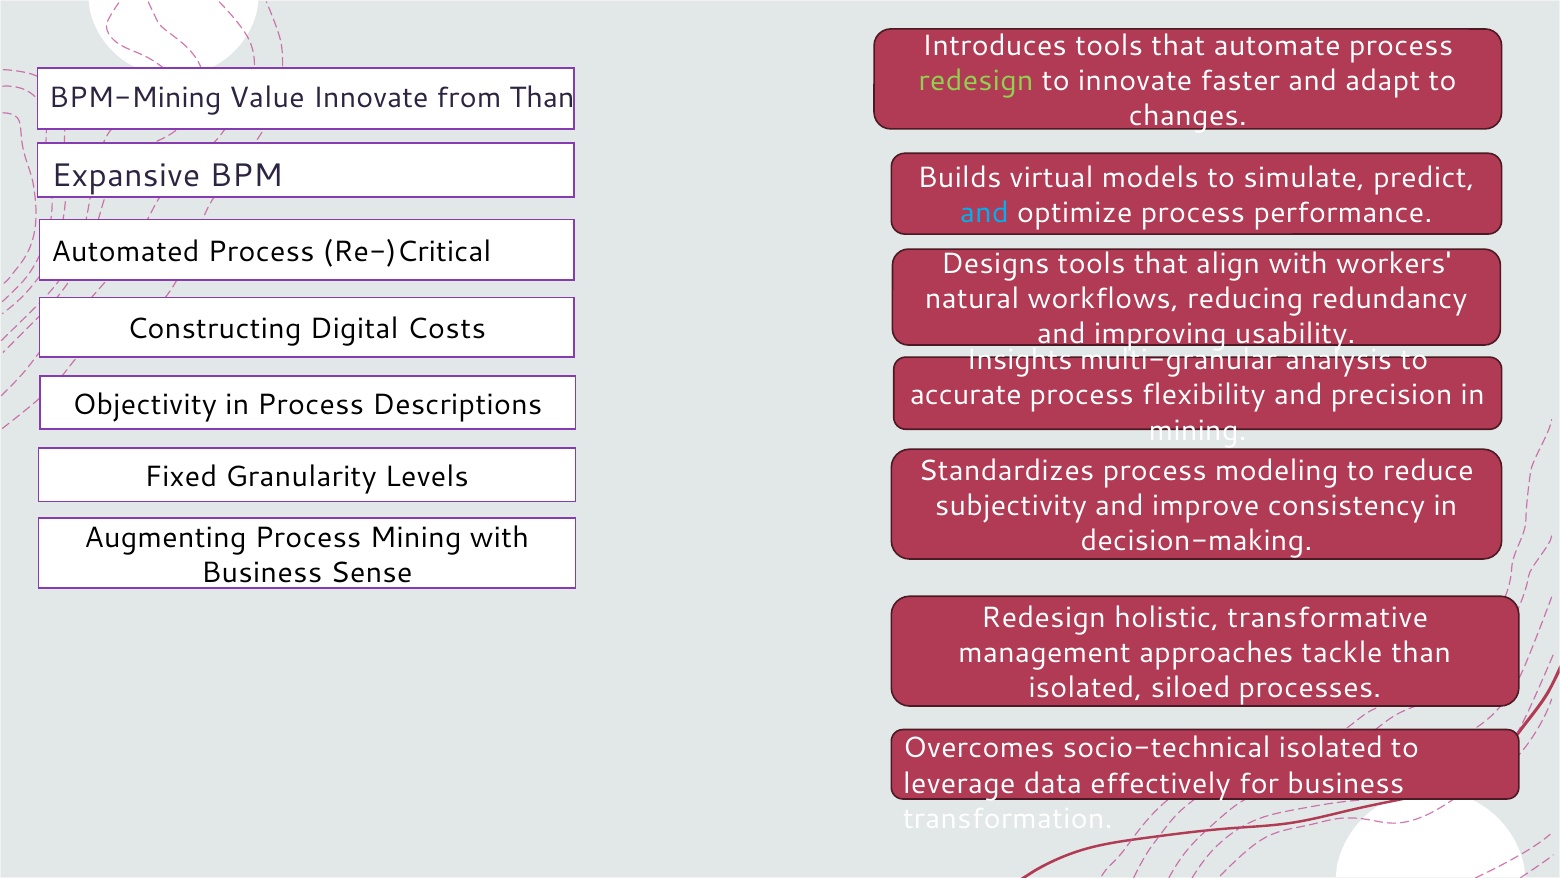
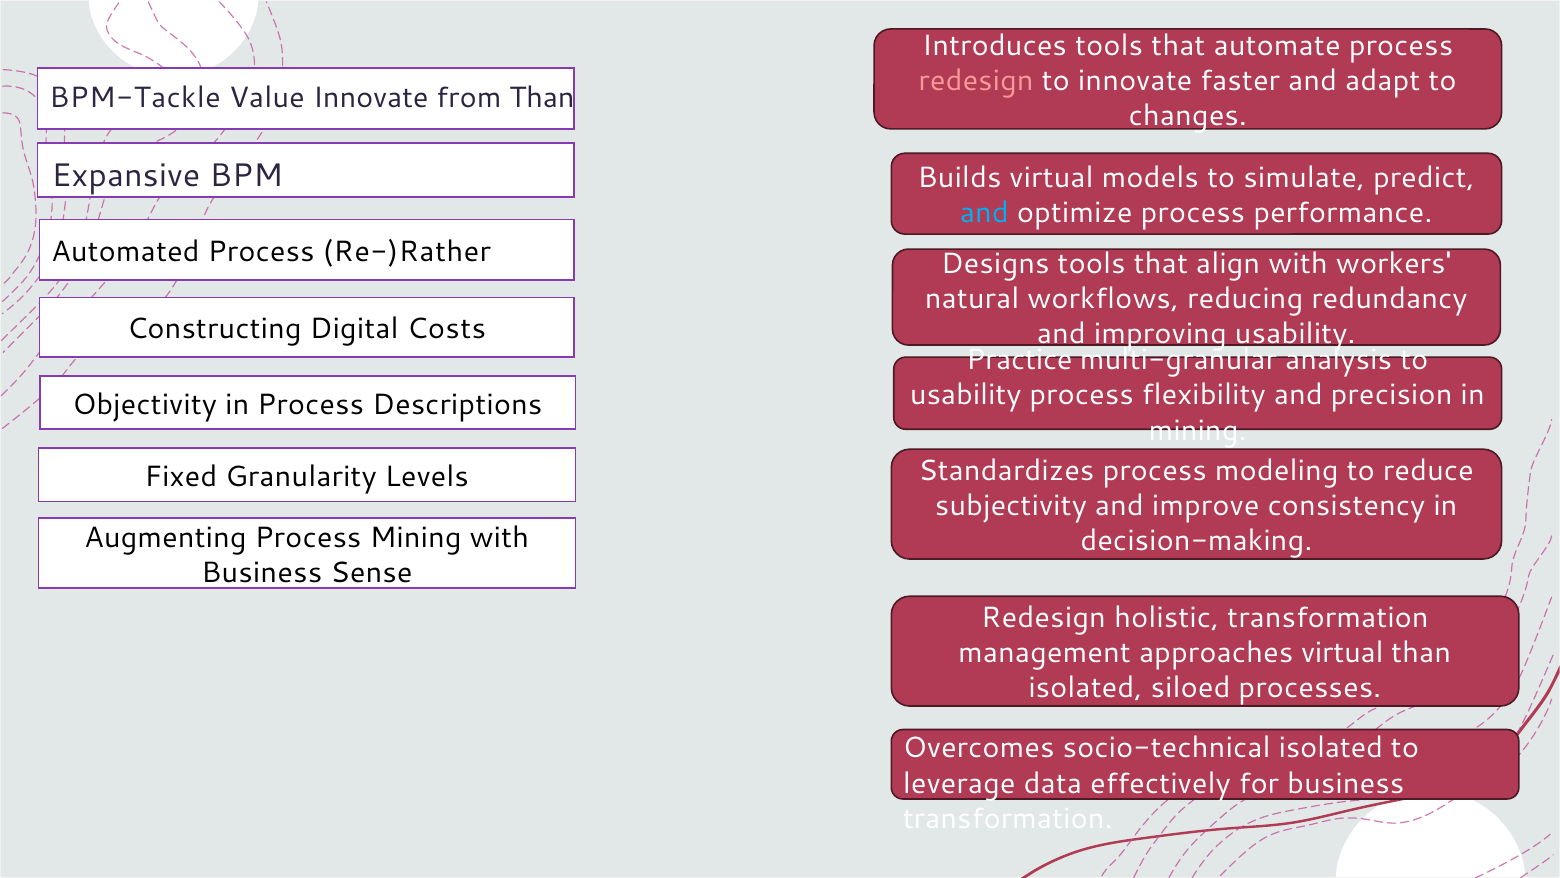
redesign at (976, 81) colour: light green -> pink
BPM-Mining: BPM-Mining -> BPM-Tackle
Re-)Critical: Re-)Critical -> Re-)Rather
Insights: Insights -> Practice
accurate at (966, 395): accurate -> usability
holistic transformative: transformative -> transformation
approaches tackle: tackle -> virtual
